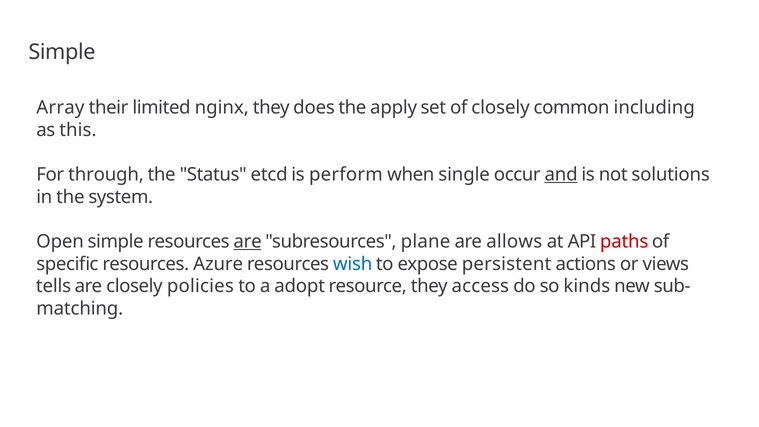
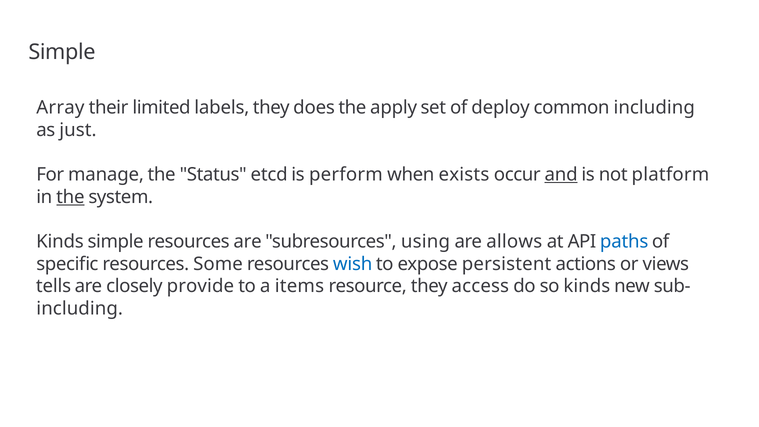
nginx: nginx -> labels
of closely: closely -> deploy
this: this -> just
through: through -> manage
single: single -> exists
solutions: solutions -> platform
the at (70, 197) underline: none -> present
Open at (60, 242): Open -> Kinds
are at (248, 242) underline: present -> none
plane: plane -> using
paths colour: red -> blue
Azure: Azure -> Some
policies: policies -> provide
adopt: adopt -> items
matching at (80, 309): matching -> including
